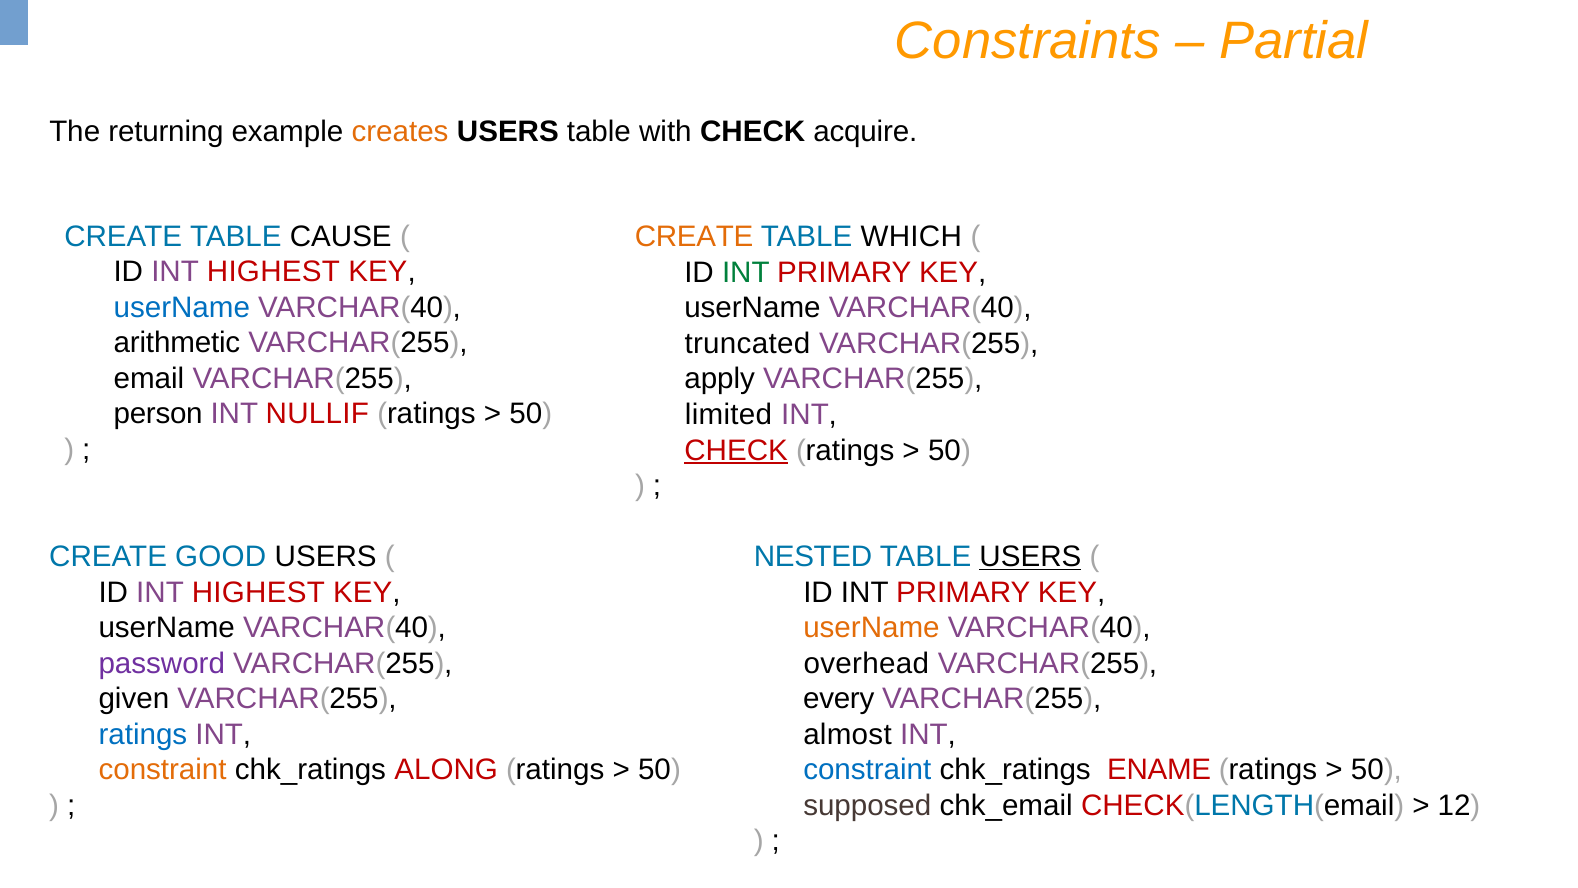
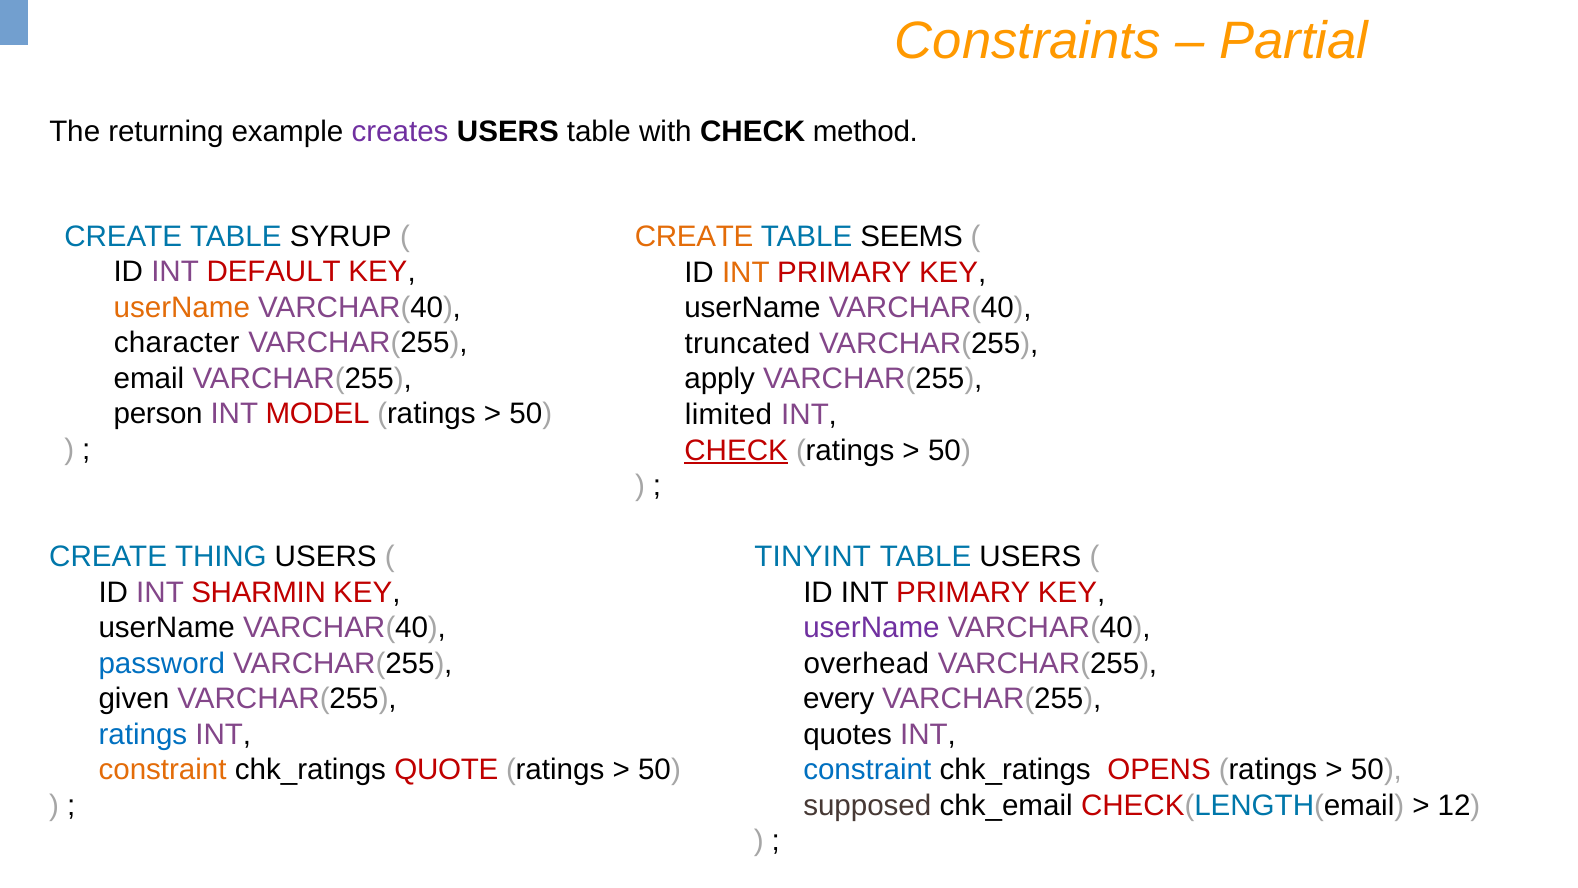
creates colour: orange -> purple
acquire: acquire -> method
CAUSE: CAUSE -> SYRUP
WHICH: WHICH -> SEEMS
HIGHEST at (273, 272): HIGHEST -> DEFAULT
INT at (746, 273) colour: green -> orange
userName at (182, 307) colour: blue -> orange
arithmetic: arithmetic -> character
NULLIF: NULLIF -> MODEL
GOOD: GOOD -> THING
NESTED: NESTED -> TINYINT
USERS at (1030, 556) underline: present -> none
HIGHEST at (258, 592): HIGHEST -> SHARMIN
userName at (871, 628) colour: orange -> purple
password colour: purple -> blue
almost: almost -> quotes
ALONG: ALONG -> QUOTE
ENAME: ENAME -> OPENS
